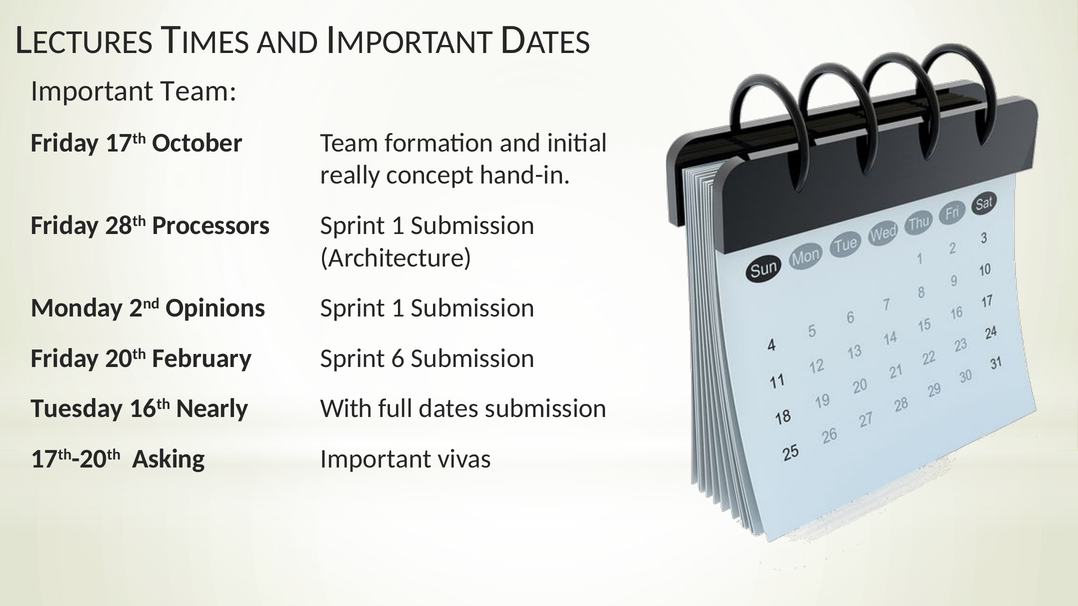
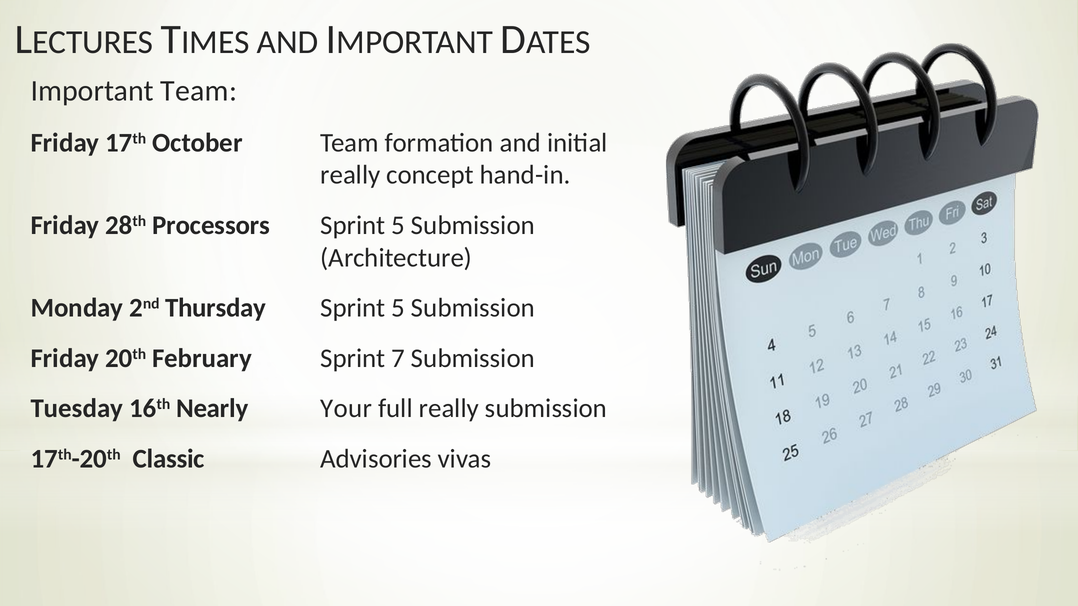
1 at (398, 225): 1 -> 5
Opinions: Opinions -> Thursday
1 at (398, 308): 1 -> 5
6: 6 -> 7
With: With -> Your
full dates: dates -> really
Asking: Asking -> Classic
Important at (376, 459): Important -> Advisories
